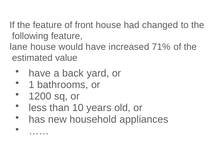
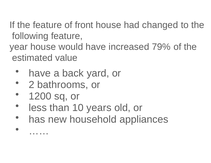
lane: lane -> year
71%: 71% -> 79%
1: 1 -> 2
